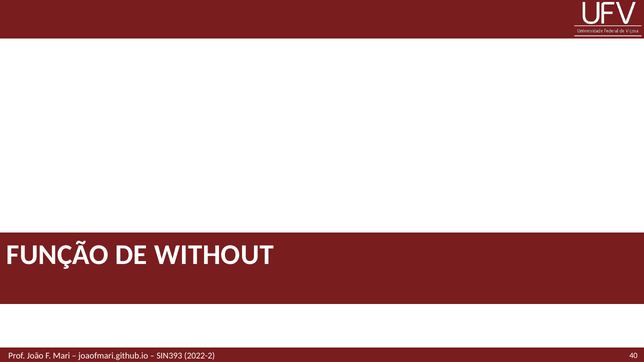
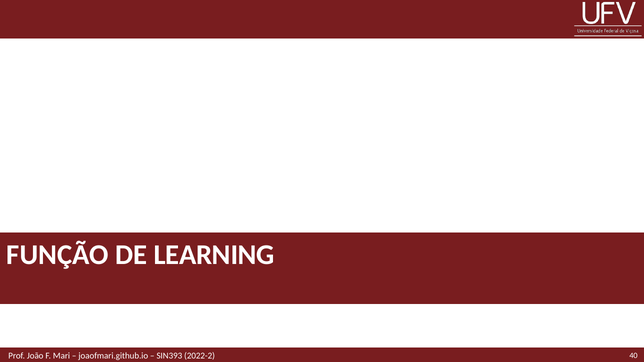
WITHOUT: WITHOUT -> LEARNING
